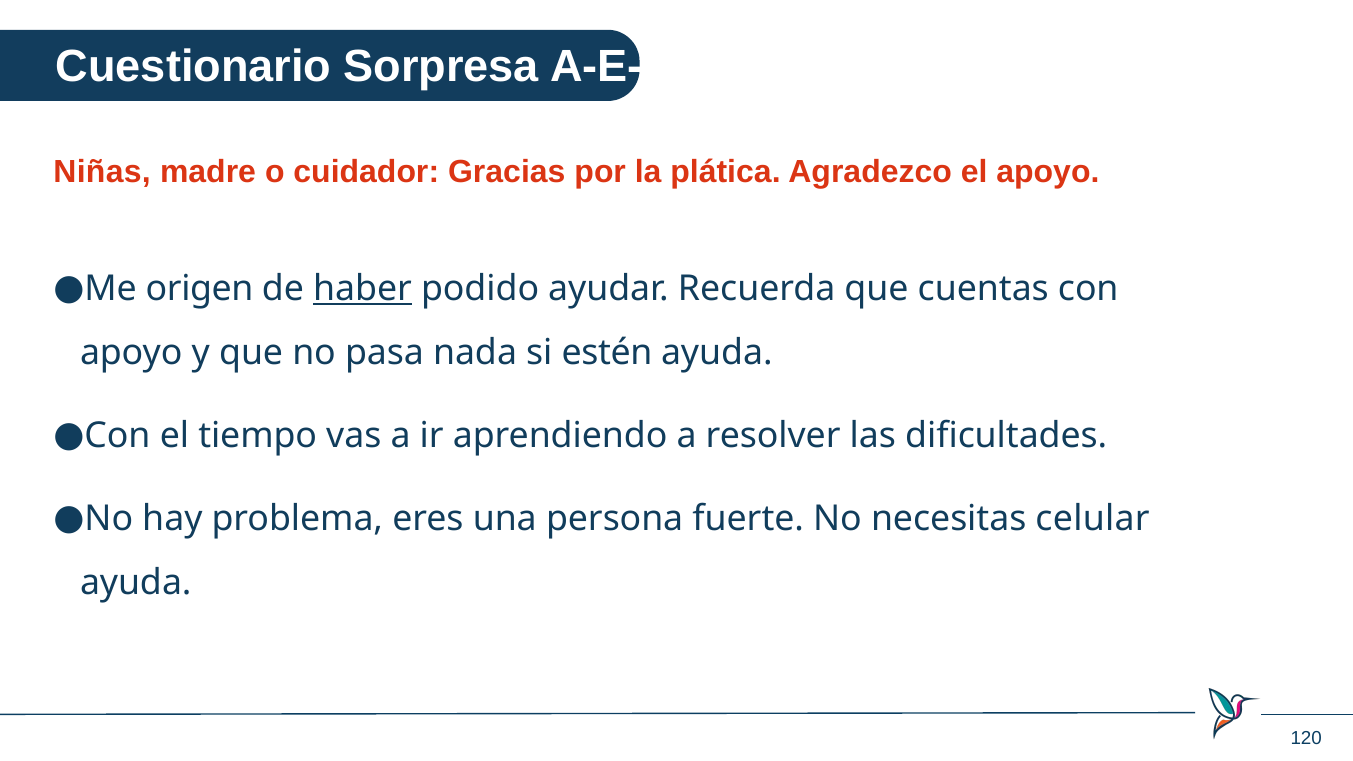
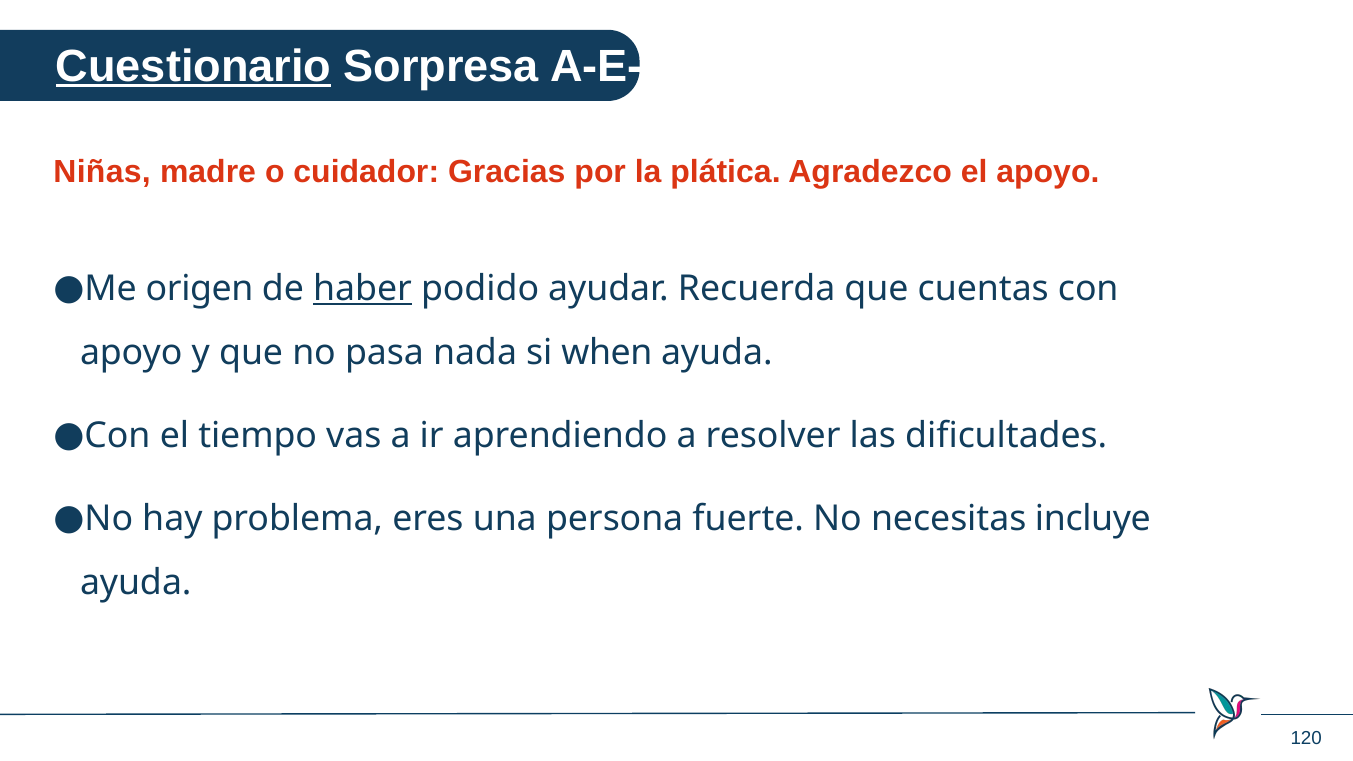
Cuestionario underline: none -> present
estén: estén -> when
celular: celular -> incluye
